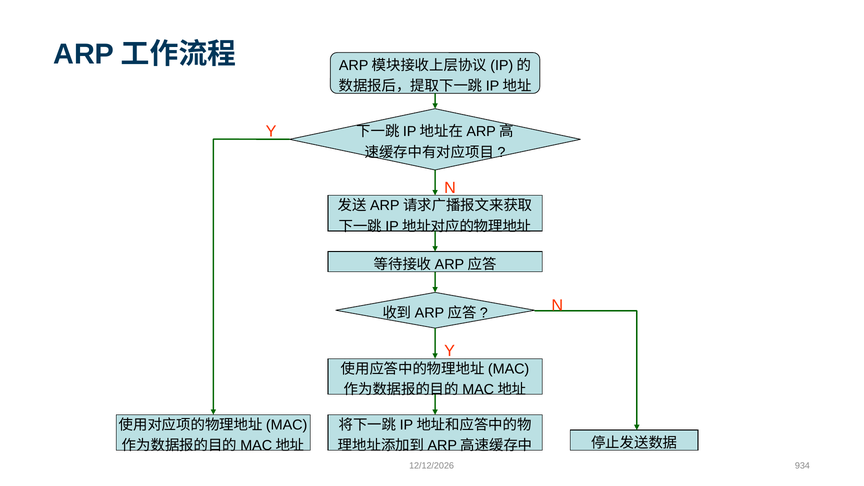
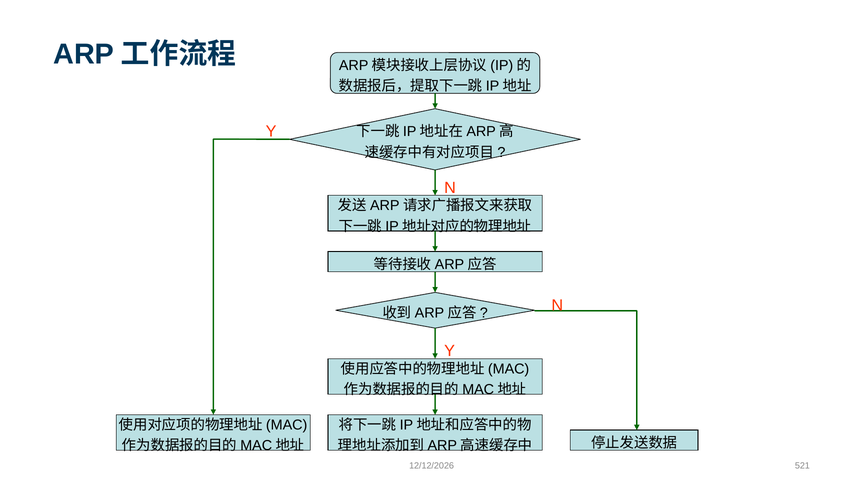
934: 934 -> 521
